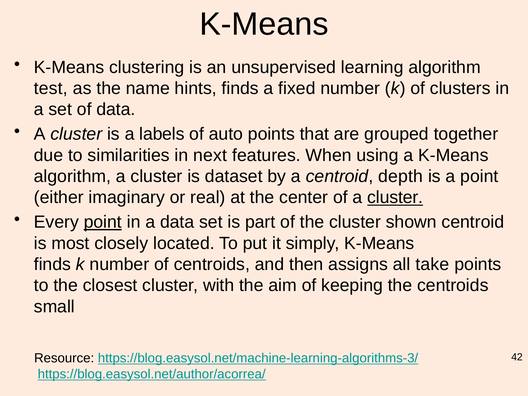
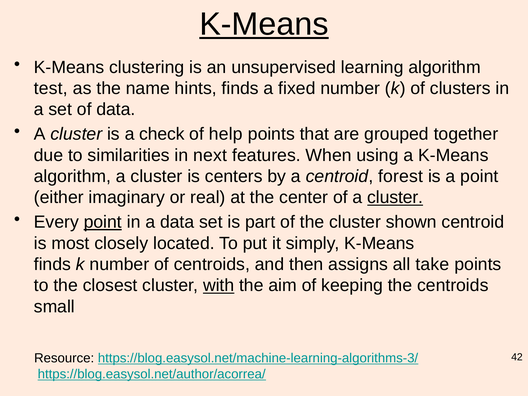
K-Means at (264, 24) underline: none -> present
labels: labels -> check
auto: auto -> help
dataset: dataset -> centers
depth: depth -> forest
with underline: none -> present
